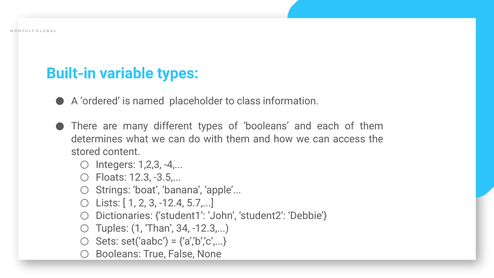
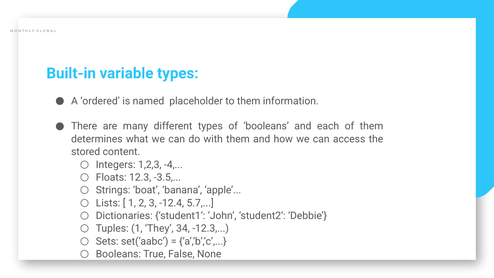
to class: class -> them
Than: Than -> They
